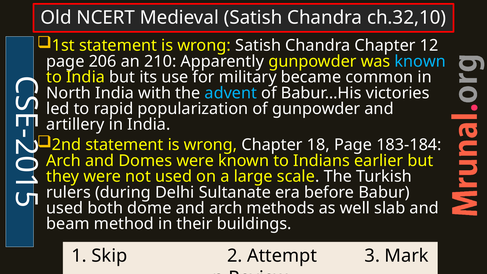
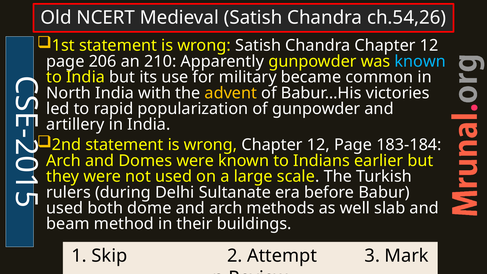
ch.32,10: ch.32,10 -> ch.54,26
advent colour: light blue -> yellow
wrong Chapter 18: 18 -> 12
